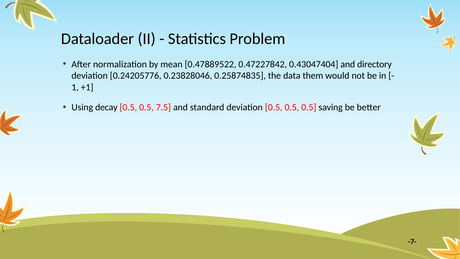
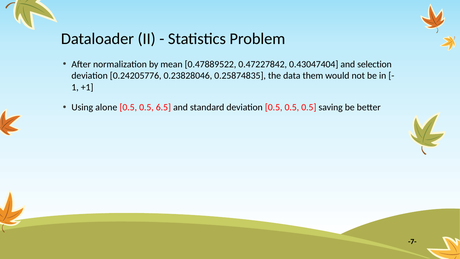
directory: directory -> selection
decay: decay -> alone
7.5: 7.5 -> 6.5
